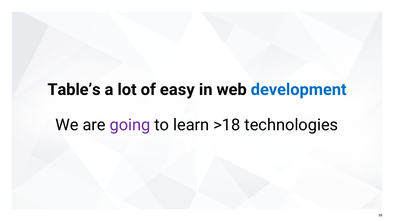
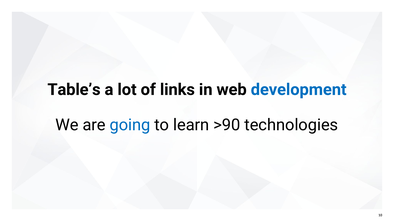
easy: easy -> links
going colour: purple -> blue
>18: >18 -> >90
